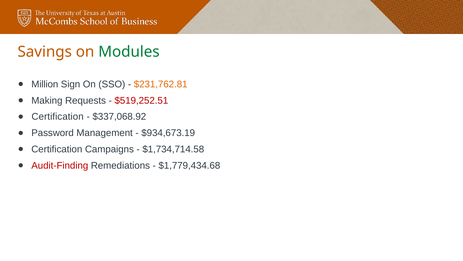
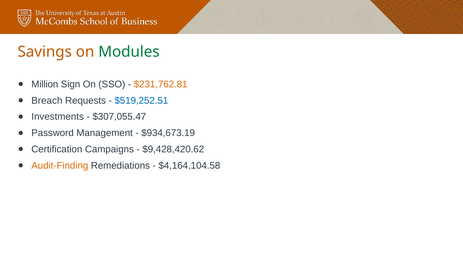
Making: Making -> Breach
$519,252.51 colour: red -> blue
Certification at (58, 117): Certification -> Investments
$337,068.92: $337,068.92 -> $307,055.47
$1,734,714.58: $1,734,714.58 -> $9,428,420.62
Audit-Finding colour: red -> orange
$1,779,434.68: $1,779,434.68 -> $4,164,104.58
